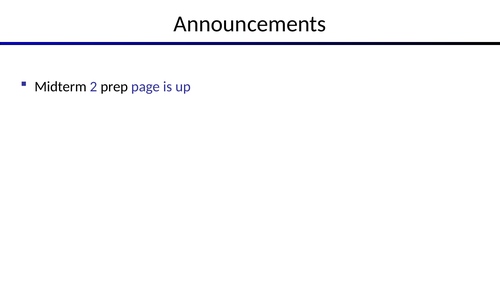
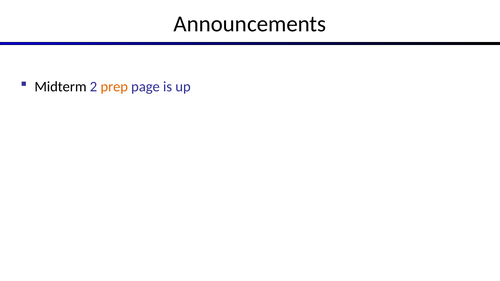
prep colour: black -> orange
